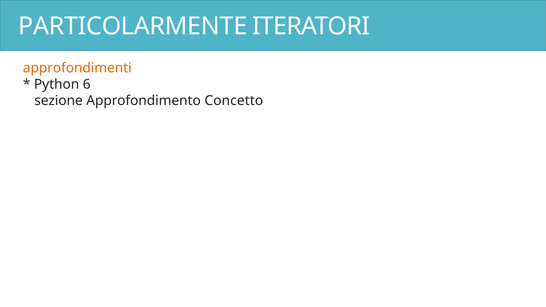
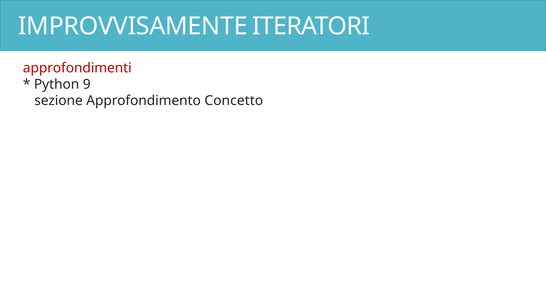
PARTICOLARMENTE: PARTICOLARMENTE -> IMPROVVISAMENTE
approfondimenti colour: orange -> red
6: 6 -> 9
